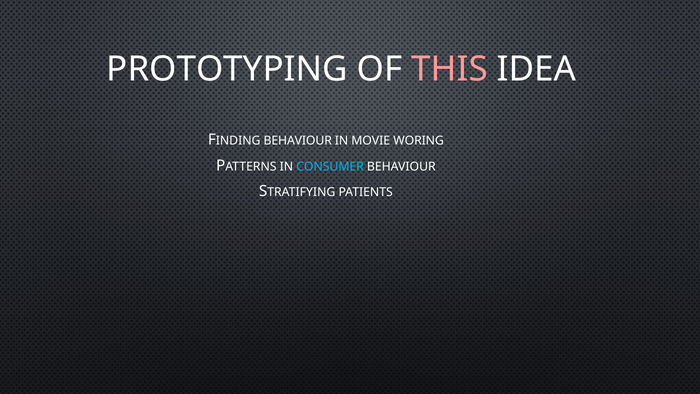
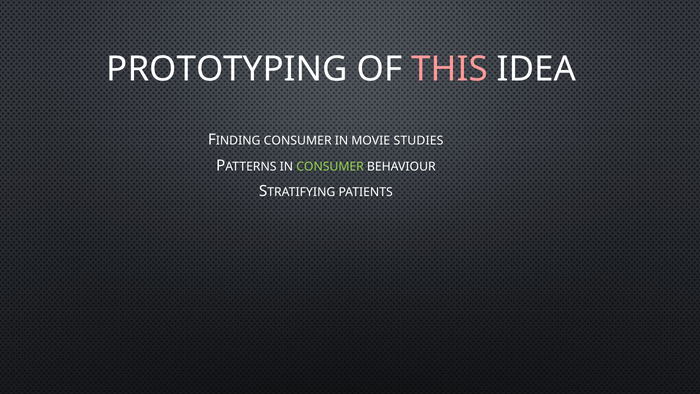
BEHAVIOUR at (298, 141): BEHAVIOUR -> CONSUMER
WORING: WORING -> STUDIES
CONSUMER at (330, 166) colour: light blue -> light green
